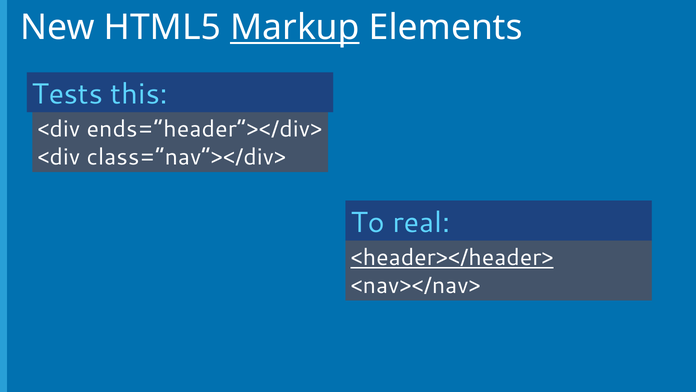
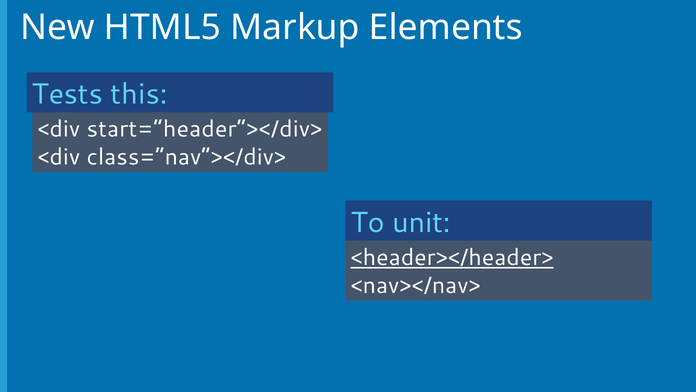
Markup underline: present -> none
ends=“header”></div>: ends=“header”></div> -> start=“header”></div>
real: real -> unit
